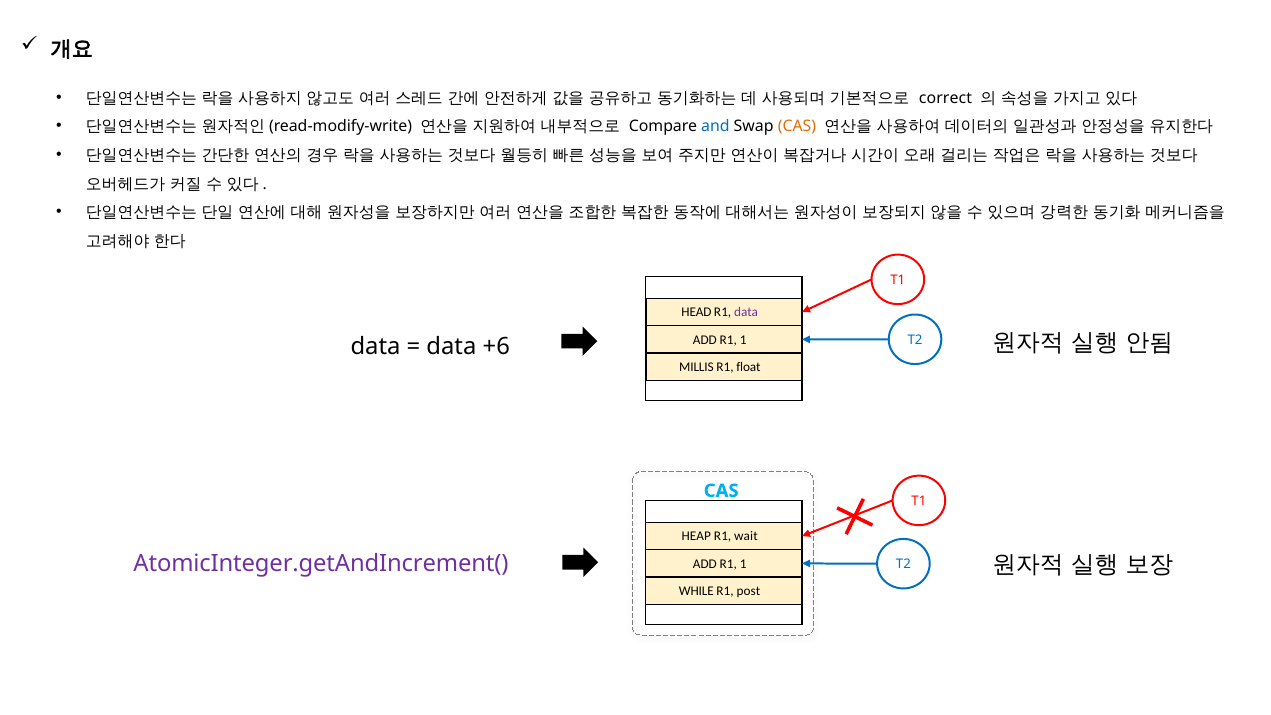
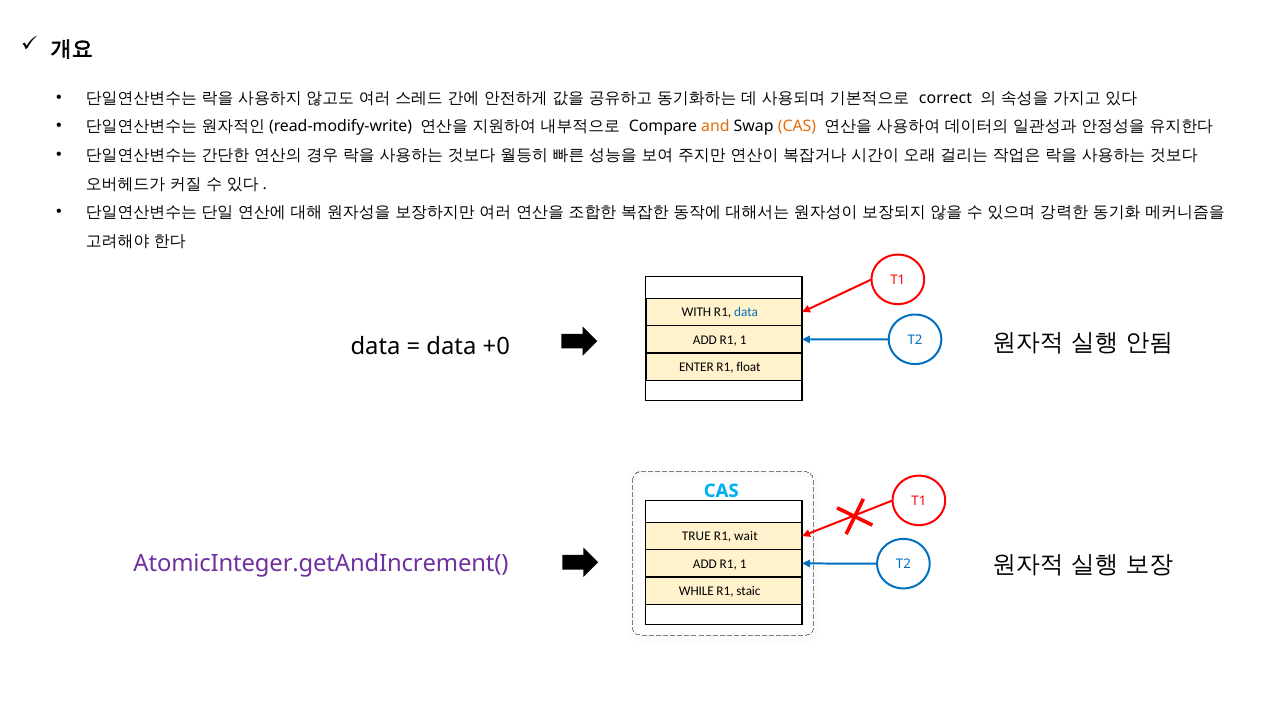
and colour: blue -> orange
HEAD: HEAD -> WITH
data at (746, 312) colour: purple -> blue
+6: +6 -> +0
MILLIS: MILLIS -> ENTER
HEAP: HEAP -> TRUE
post: post -> staic
